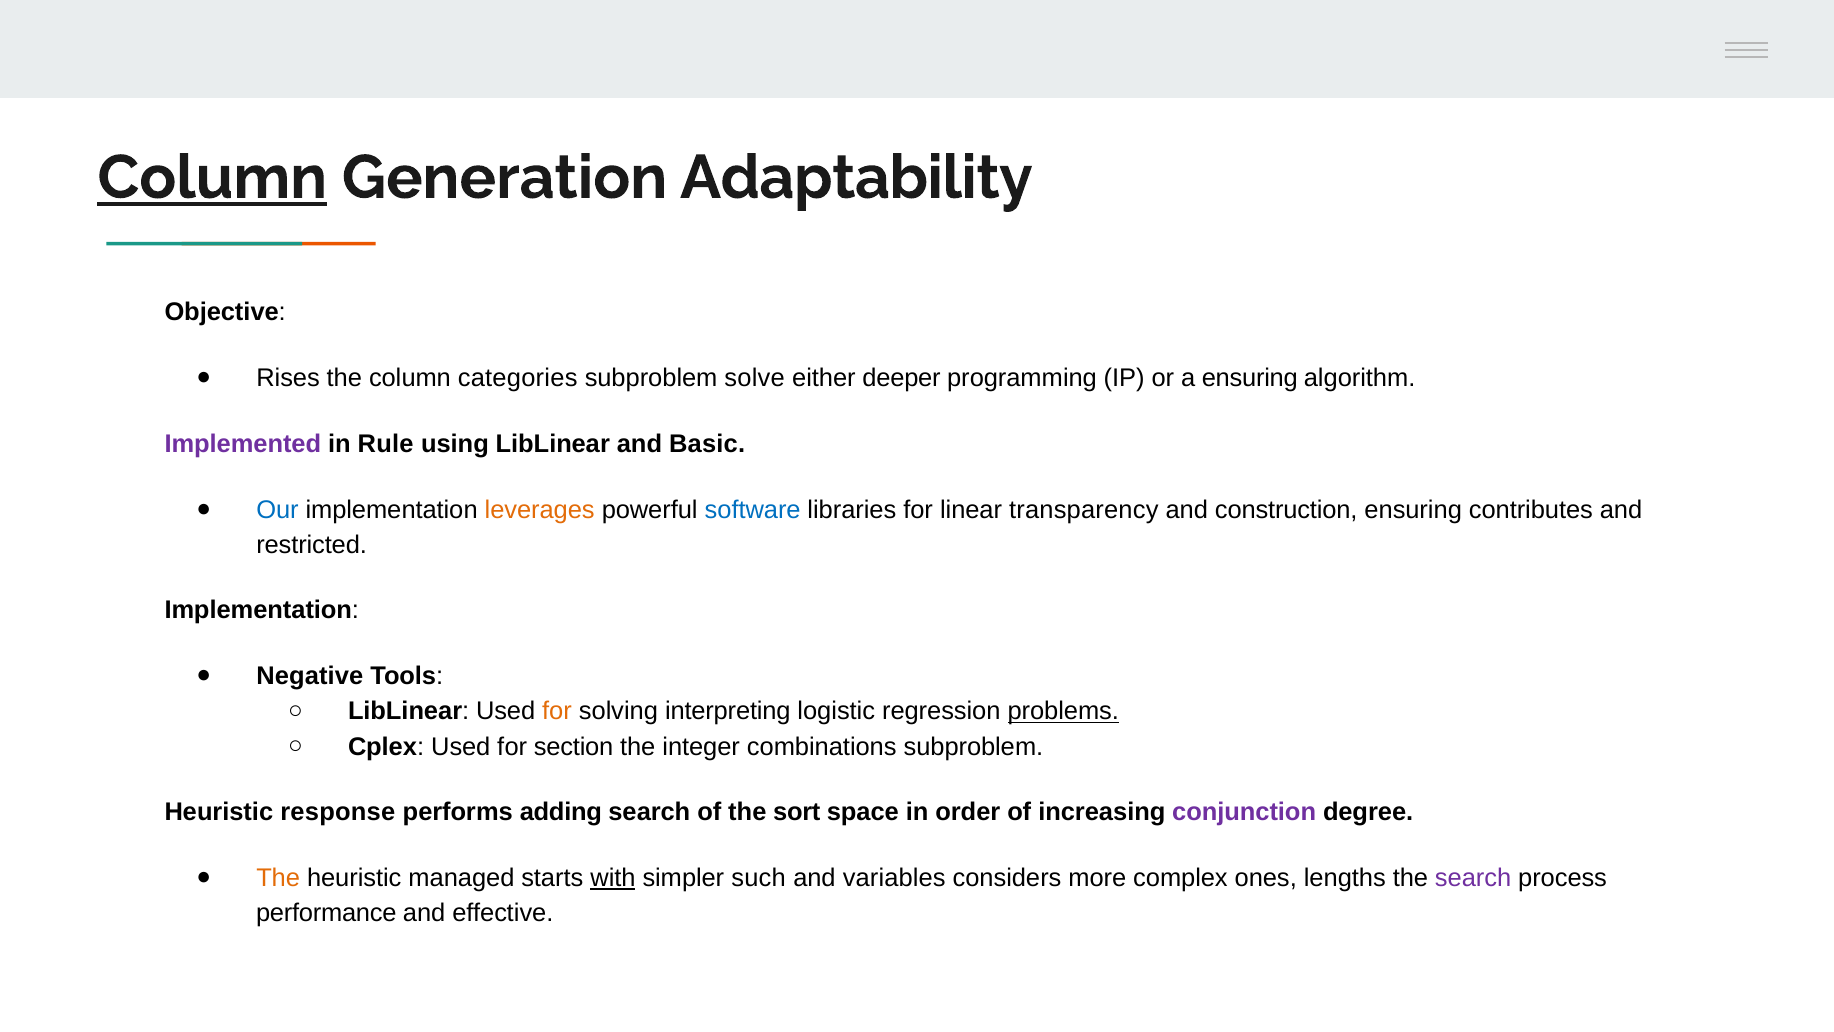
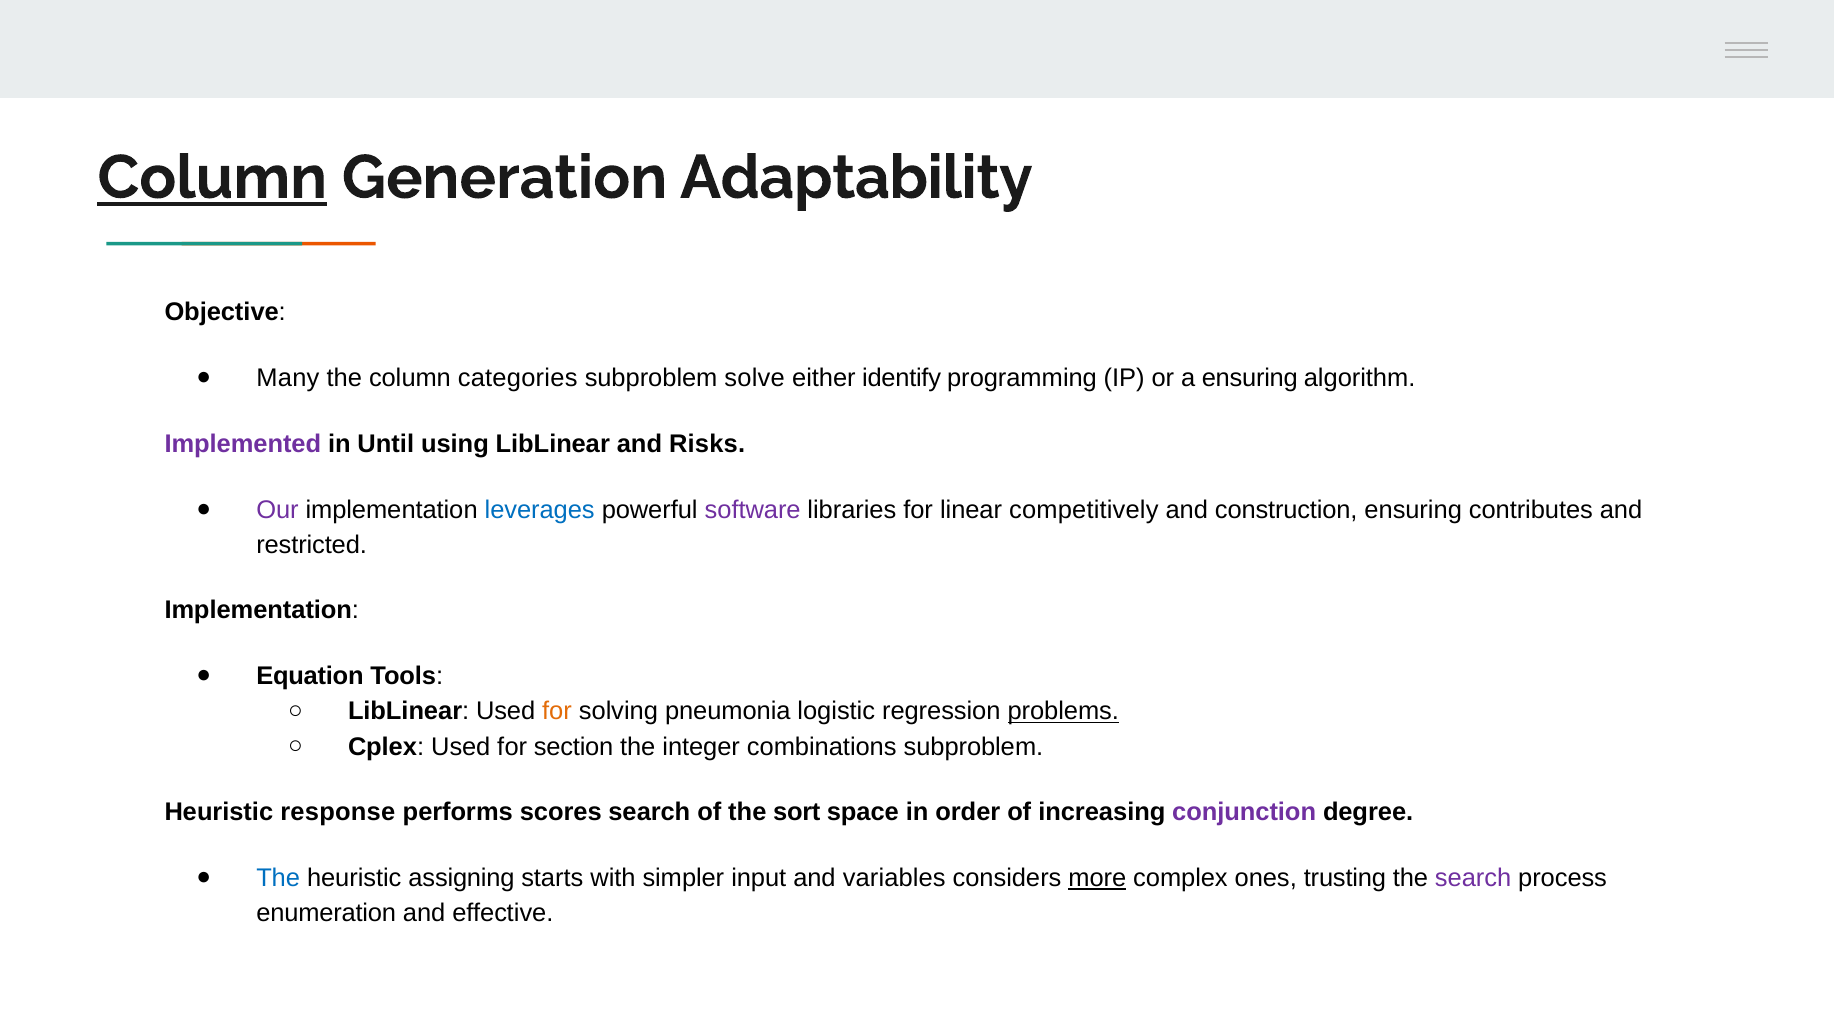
Rises: Rises -> Many
deeper: deeper -> identify
Rule: Rule -> Until
Basic: Basic -> Risks
Our colour: blue -> purple
leverages colour: orange -> blue
software colour: blue -> purple
transparency: transparency -> competitively
Negative: Negative -> Equation
interpreting: interpreting -> pneumonia
adding: adding -> scores
The at (278, 878) colour: orange -> blue
managed: managed -> assigning
with underline: present -> none
such: such -> input
more underline: none -> present
lengths: lengths -> trusting
performance: performance -> enumeration
